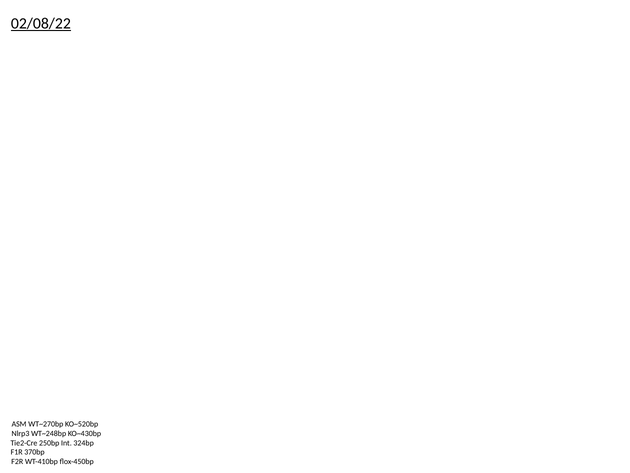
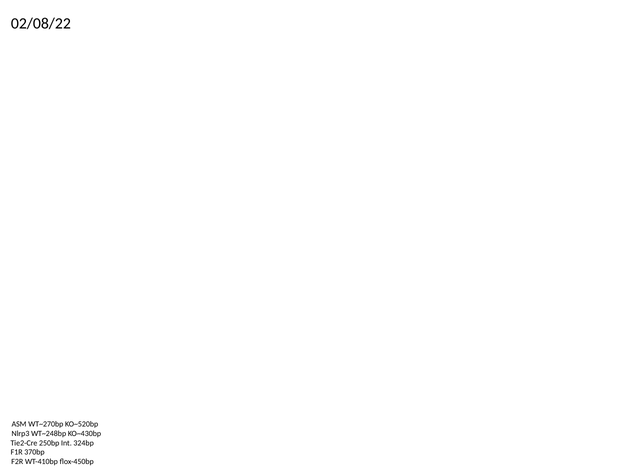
02/08/22 underline: present -> none
